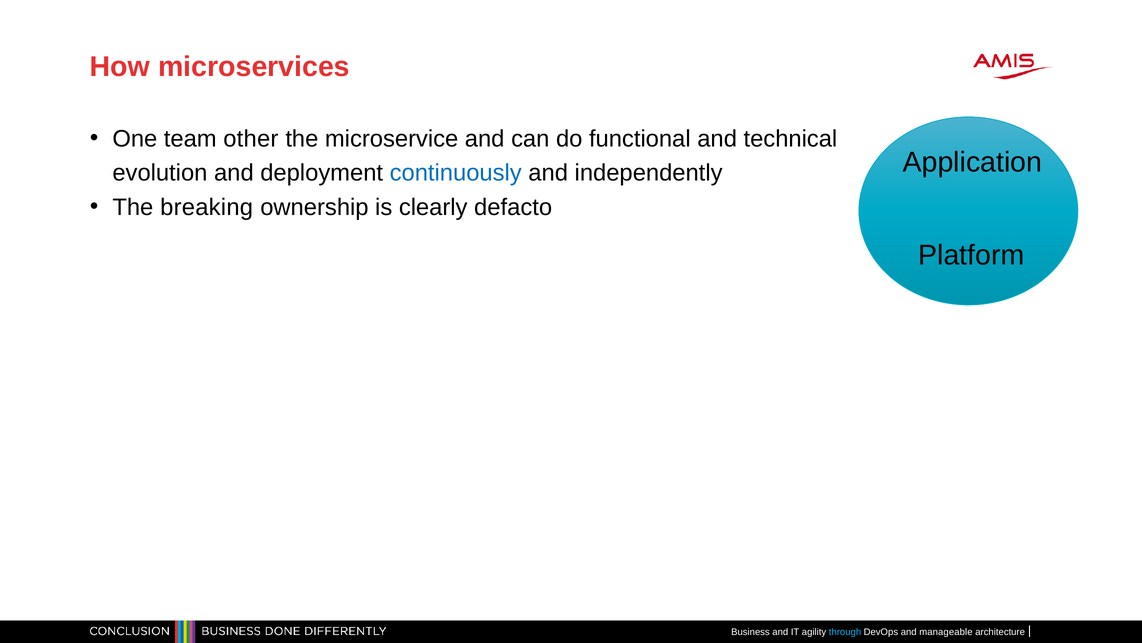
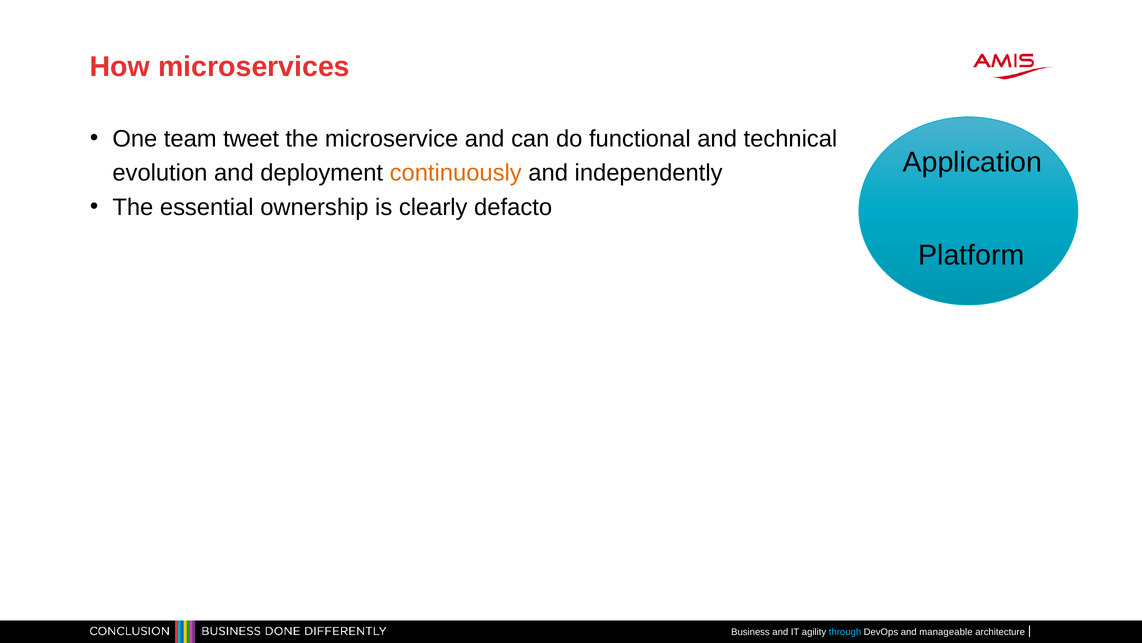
other: other -> tweet
continuously colour: blue -> orange
breaking: breaking -> essential
